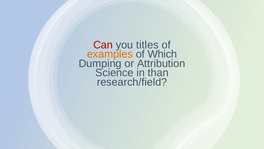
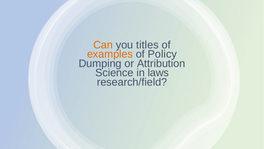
Can colour: red -> orange
Which: Which -> Policy
than: than -> laws
